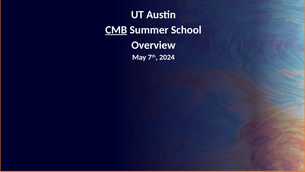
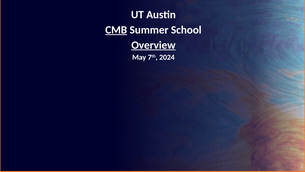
Overview underline: none -> present
